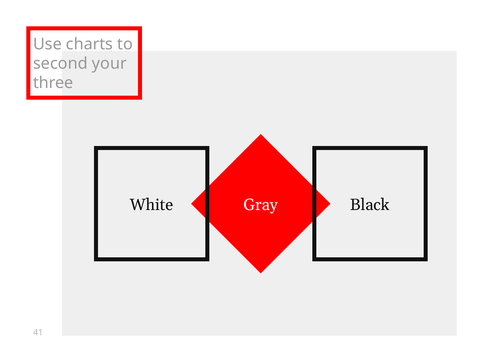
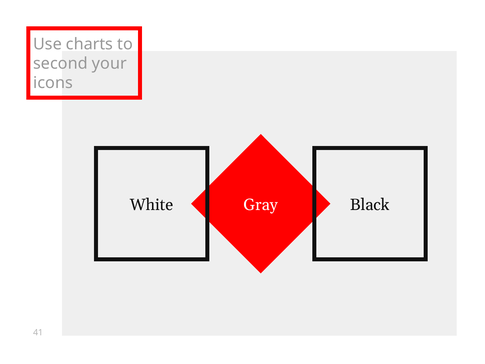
three: three -> icons
